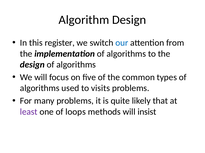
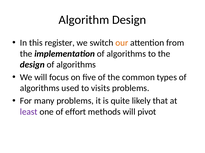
our colour: blue -> orange
loops: loops -> effort
insist: insist -> pivot
